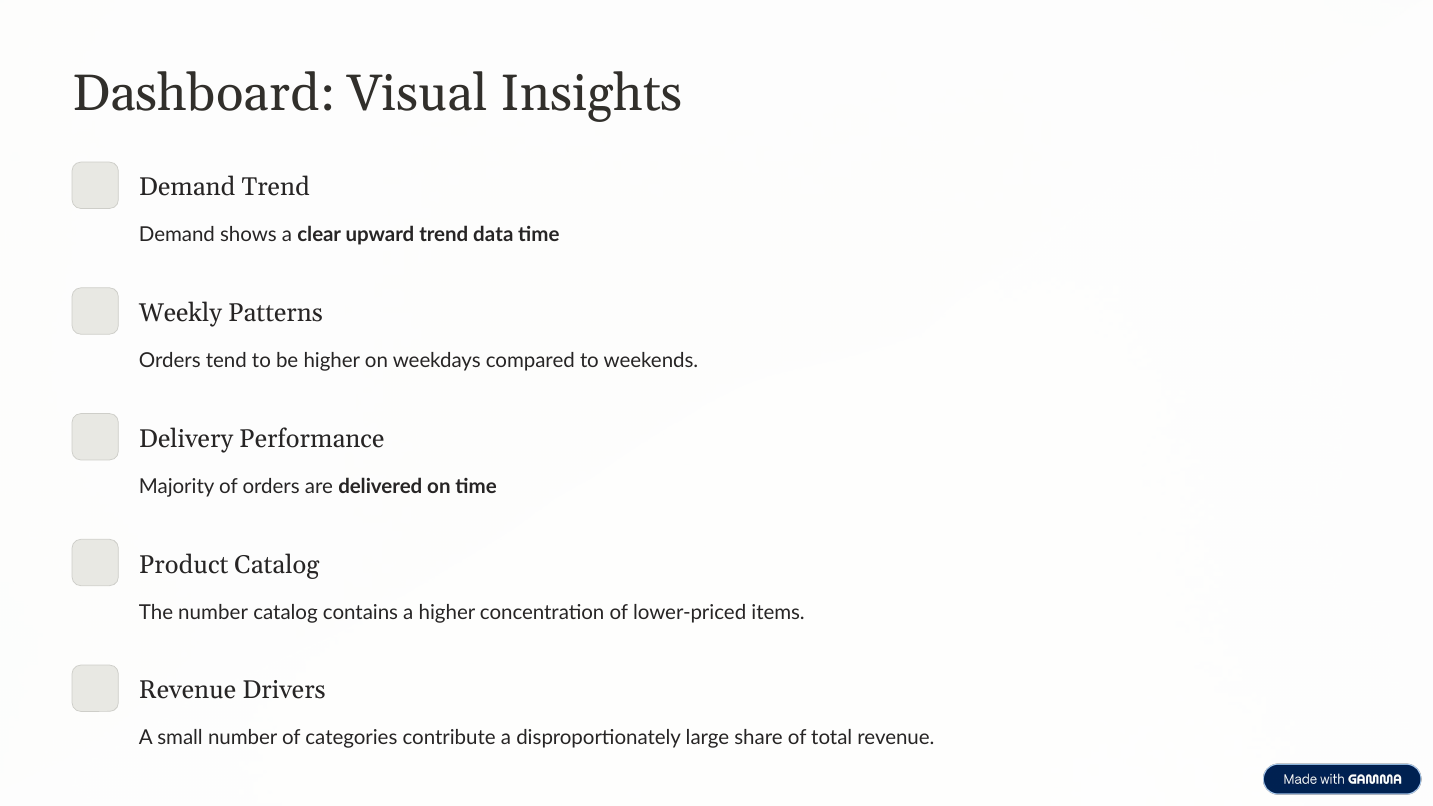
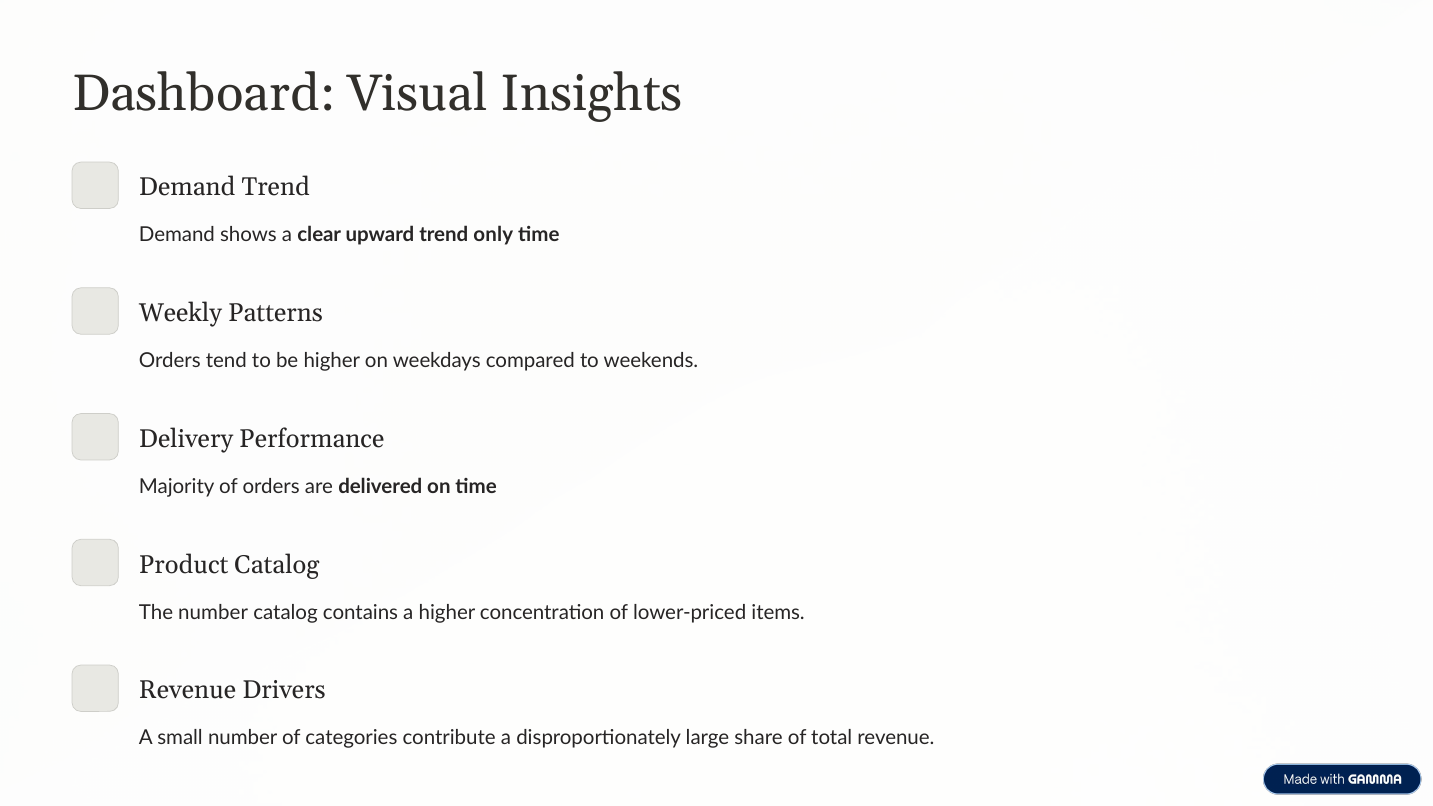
data: data -> only
